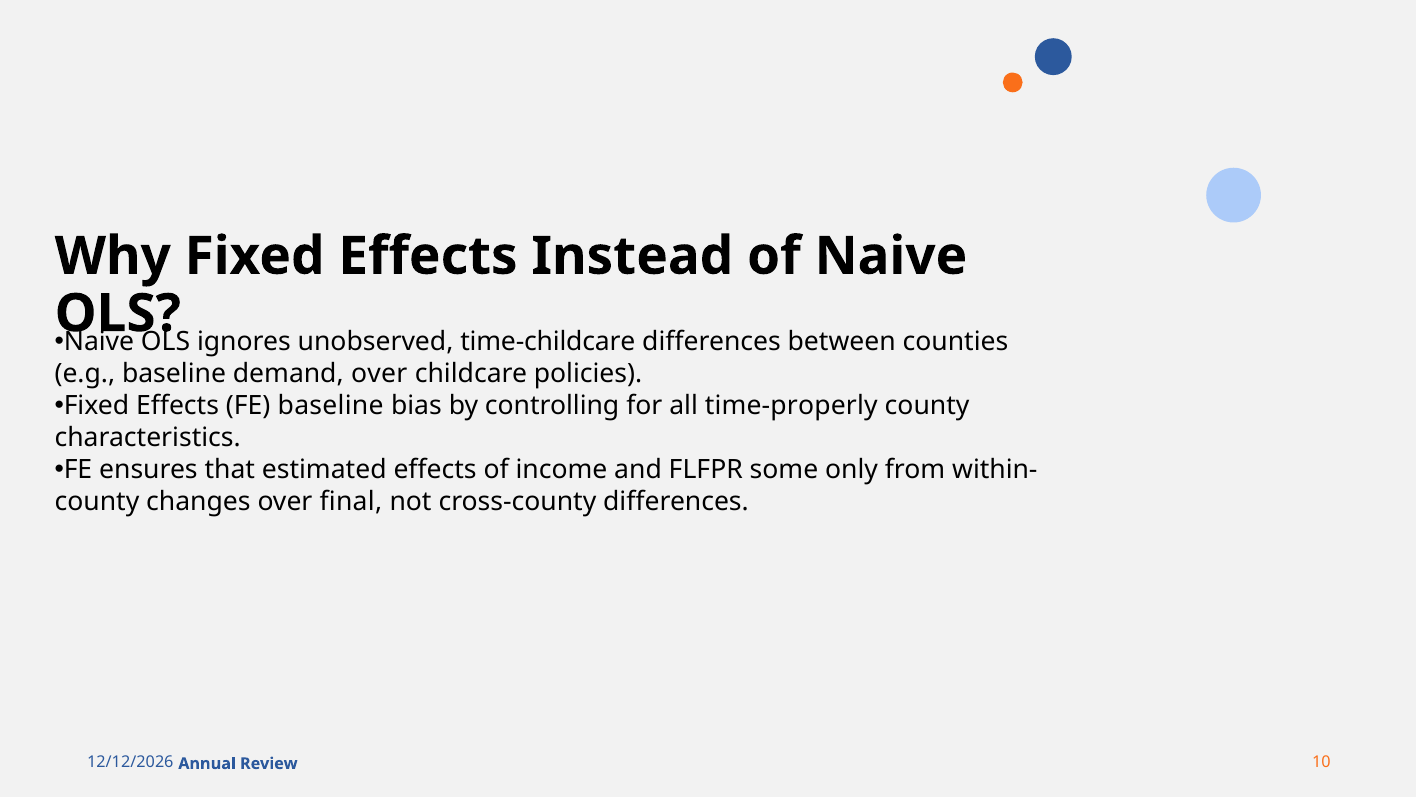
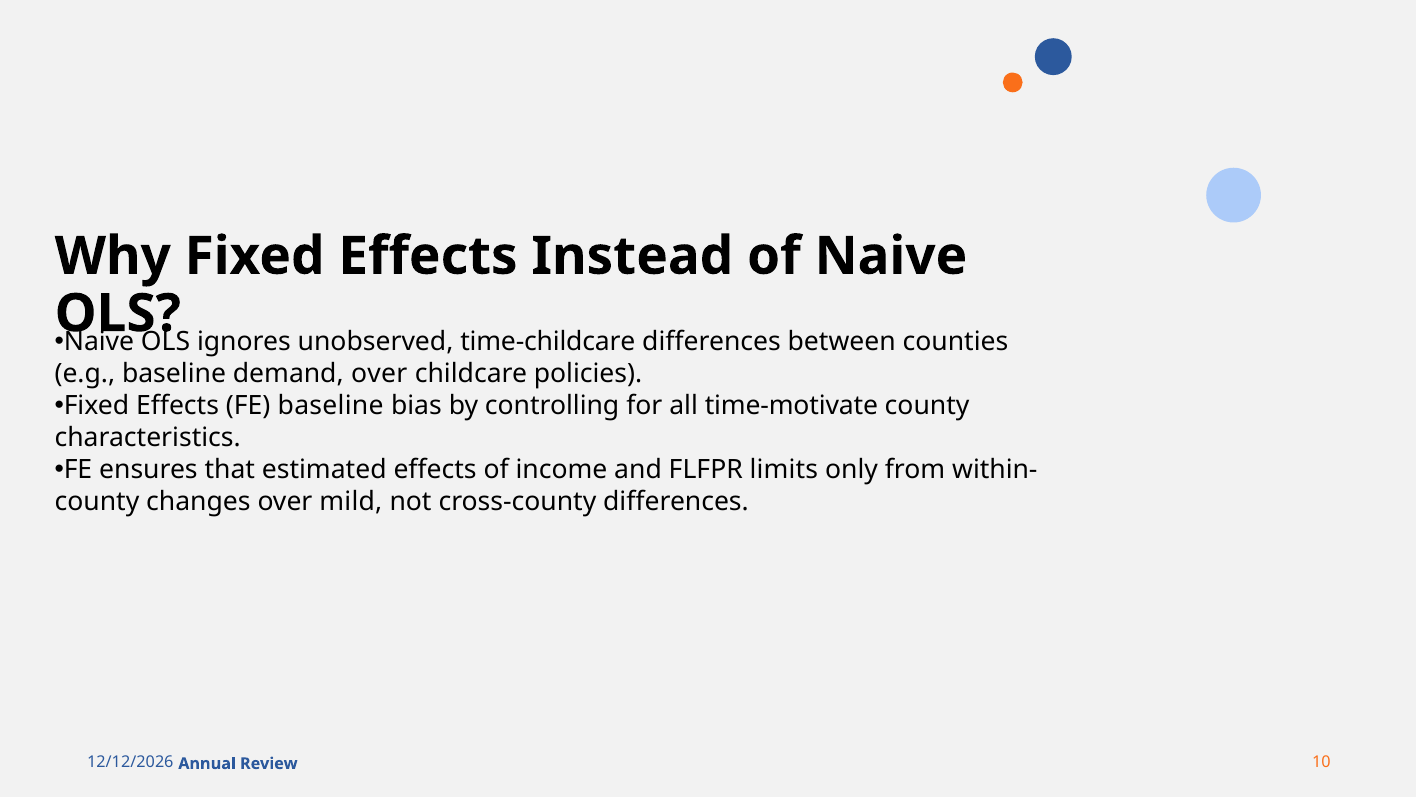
time-properly: time-properly -> time-motivate
some: some -> limits
final: final -> mild
